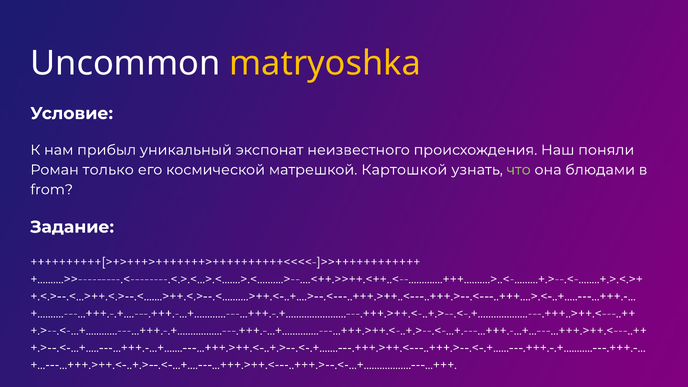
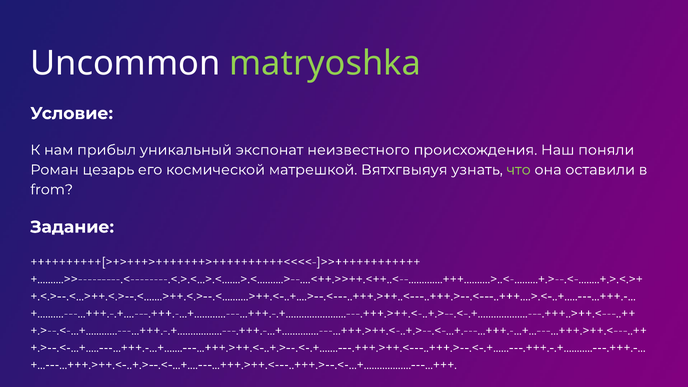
matryoshka colour: yellow -> light green
только: только -> цезарь
Картошкой: Картошкой -> Вятхгвыяуя
блюдами: блюдами -> оставили
